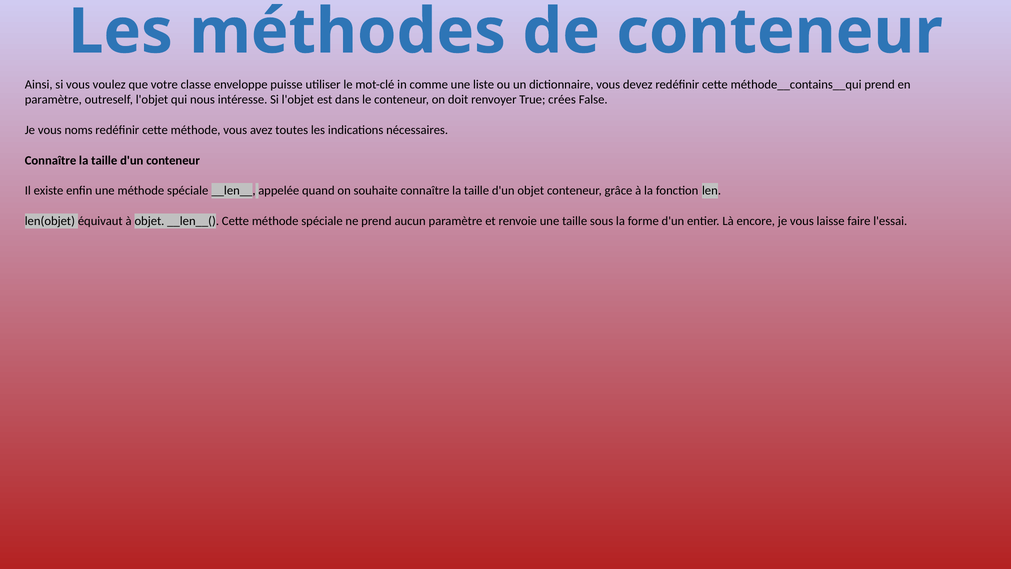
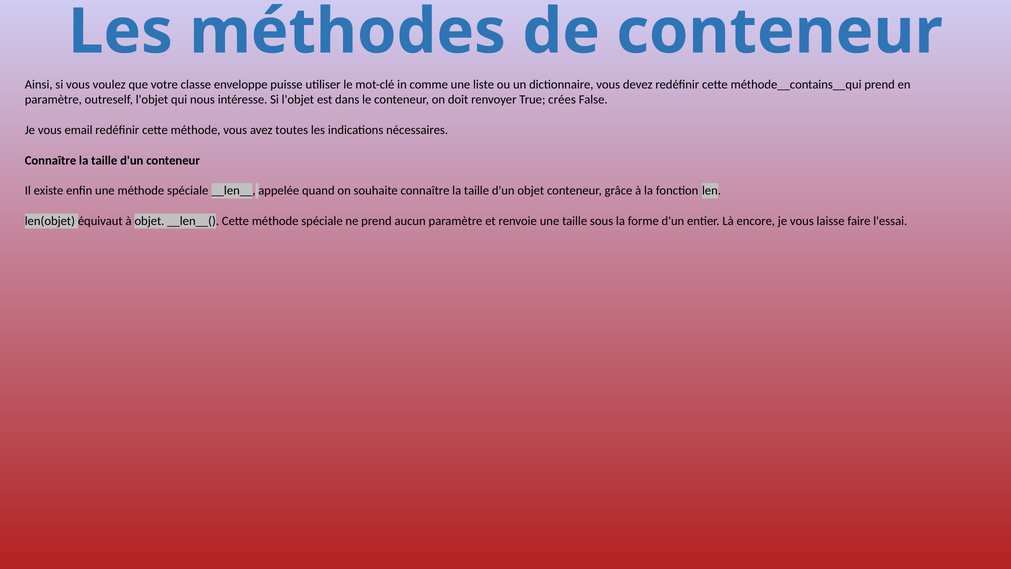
noms: noms -> email
